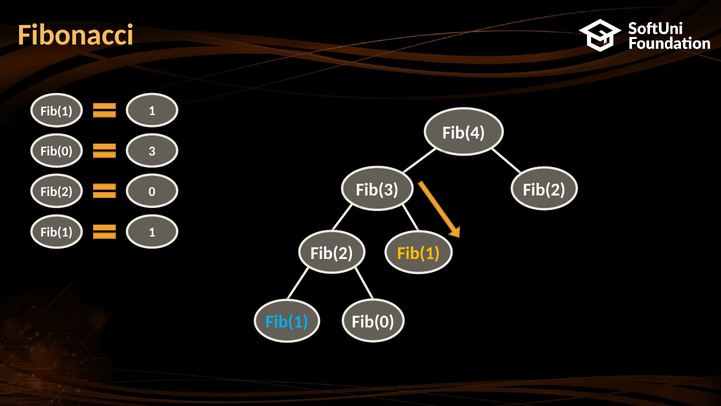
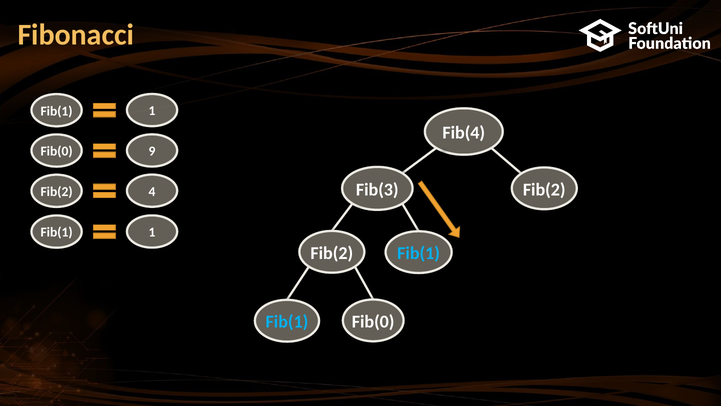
3: 3 -> 9
0: 0 -> 4
Fib(1 at (419, 253) colour: yellow -> light blue
